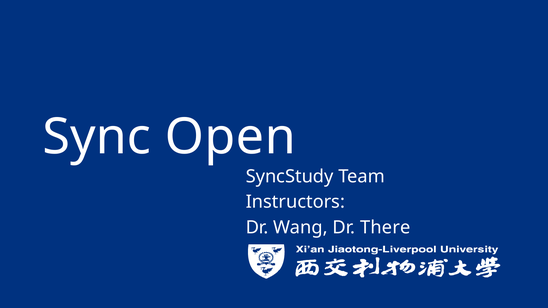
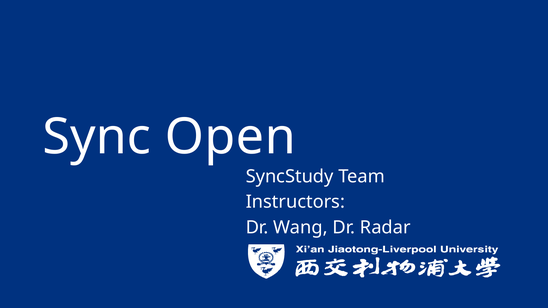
There: There -> Radar
